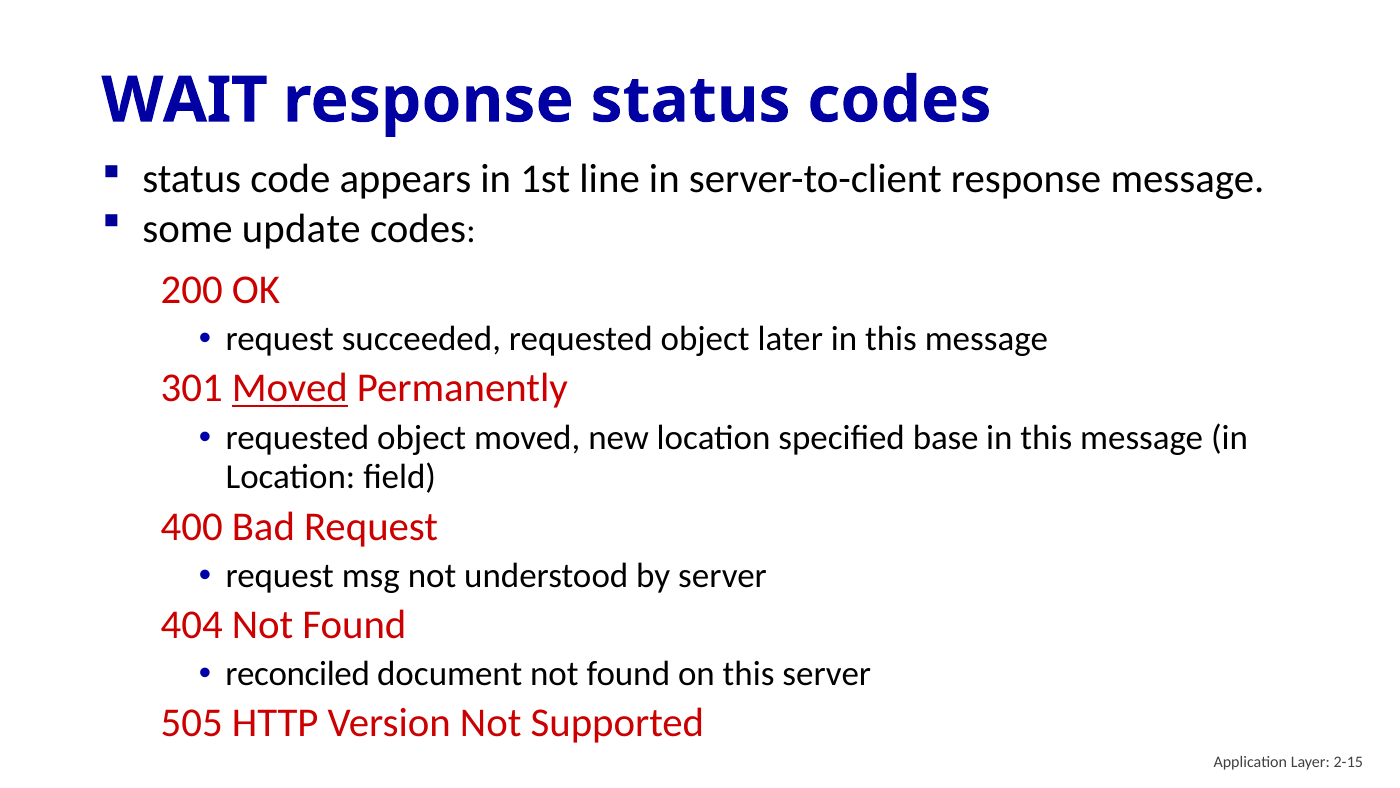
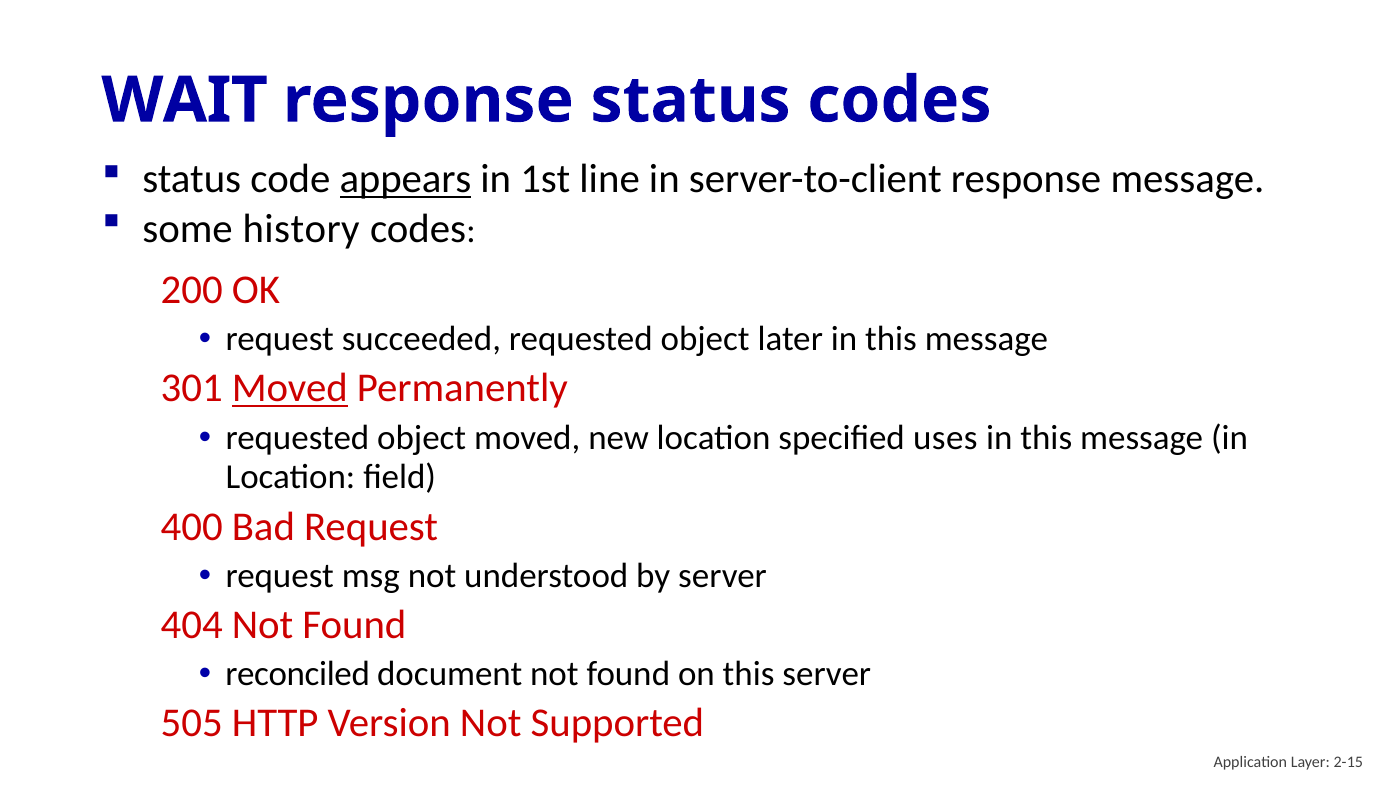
appears underline: none -> present
update: update -> history
base: base -> uses
